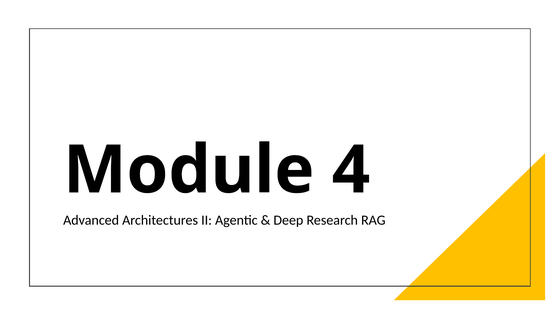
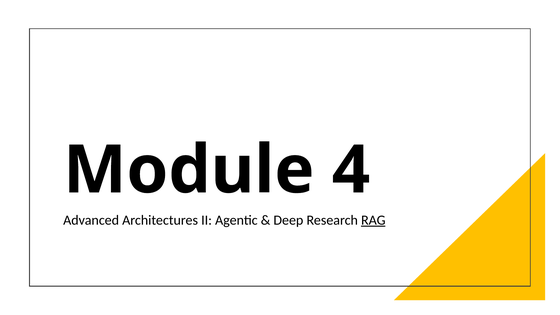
RAG underline: none -> present
